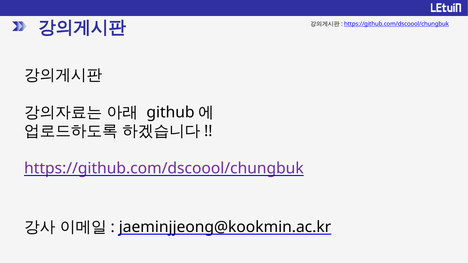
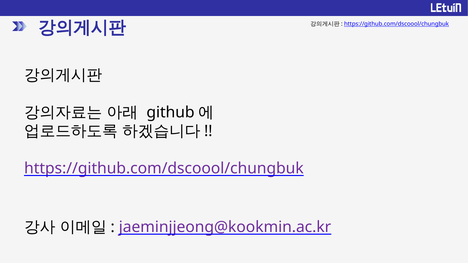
jaeminjjeong@kookmin.ac.kr colour: black -> purple
